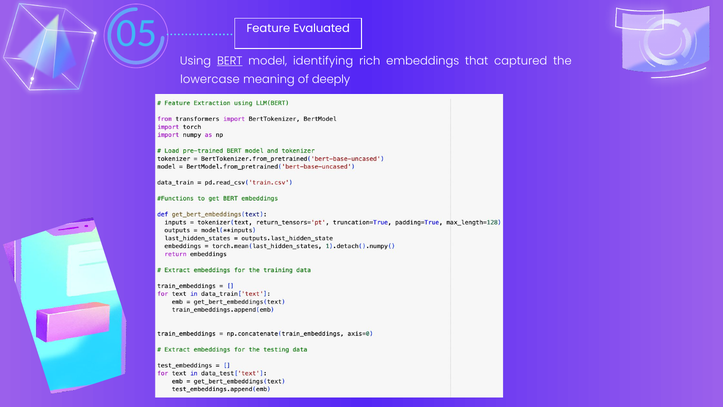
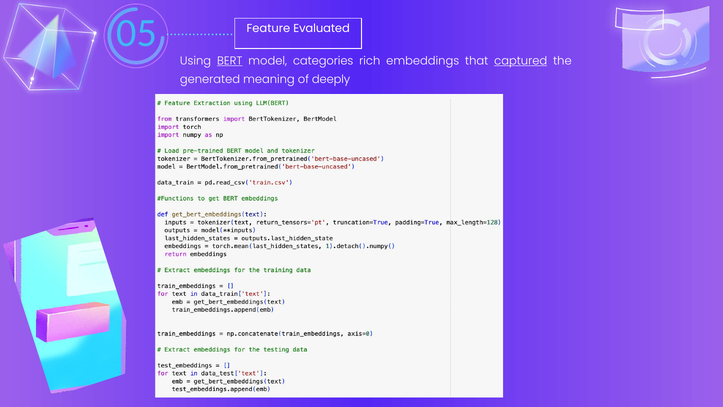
identifying: identifying -> categories
captured underline: none -> present
lowercase: lowercase -> generated
